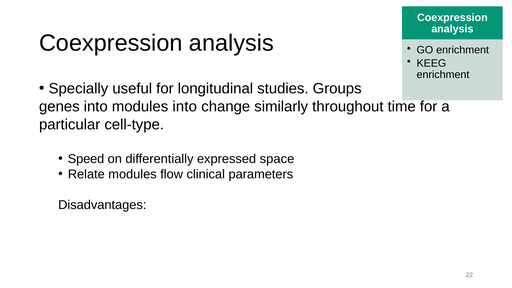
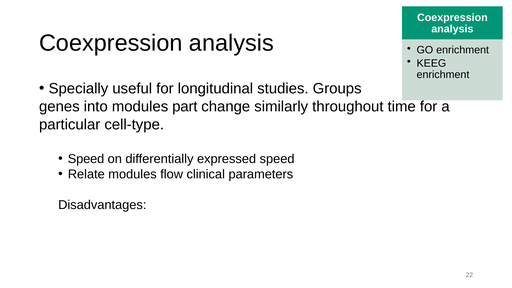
modules into: into -> part
expressed space: space -> speed
